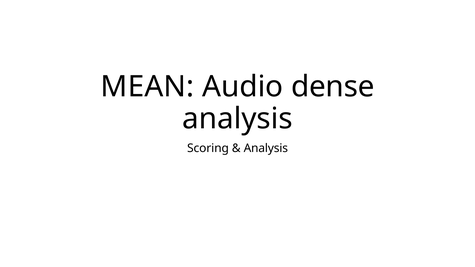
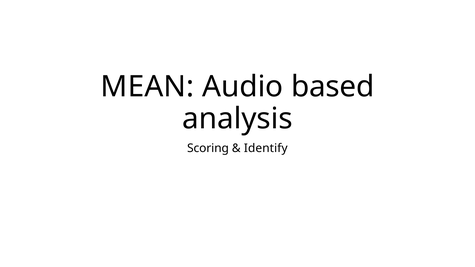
dense: dense -> based
Analysis at (266, 148): Analysis -> Identify
